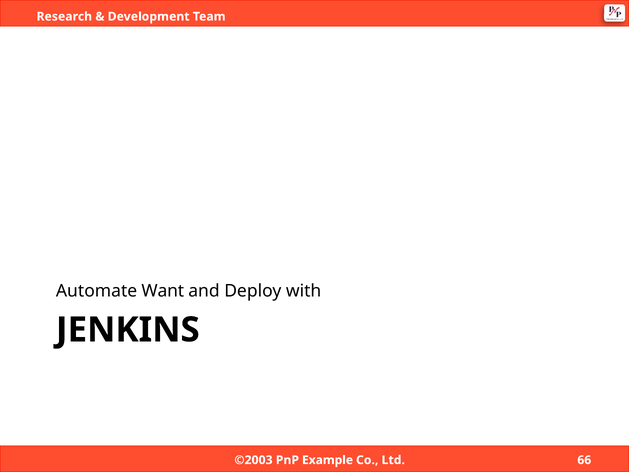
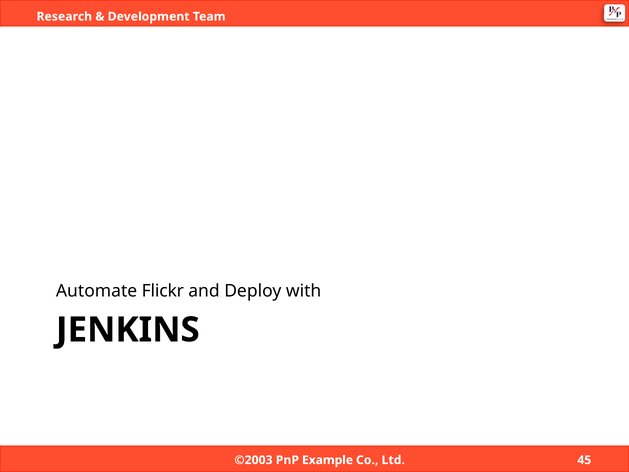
Want: Want -> Flickr
66: 66 -> 45
